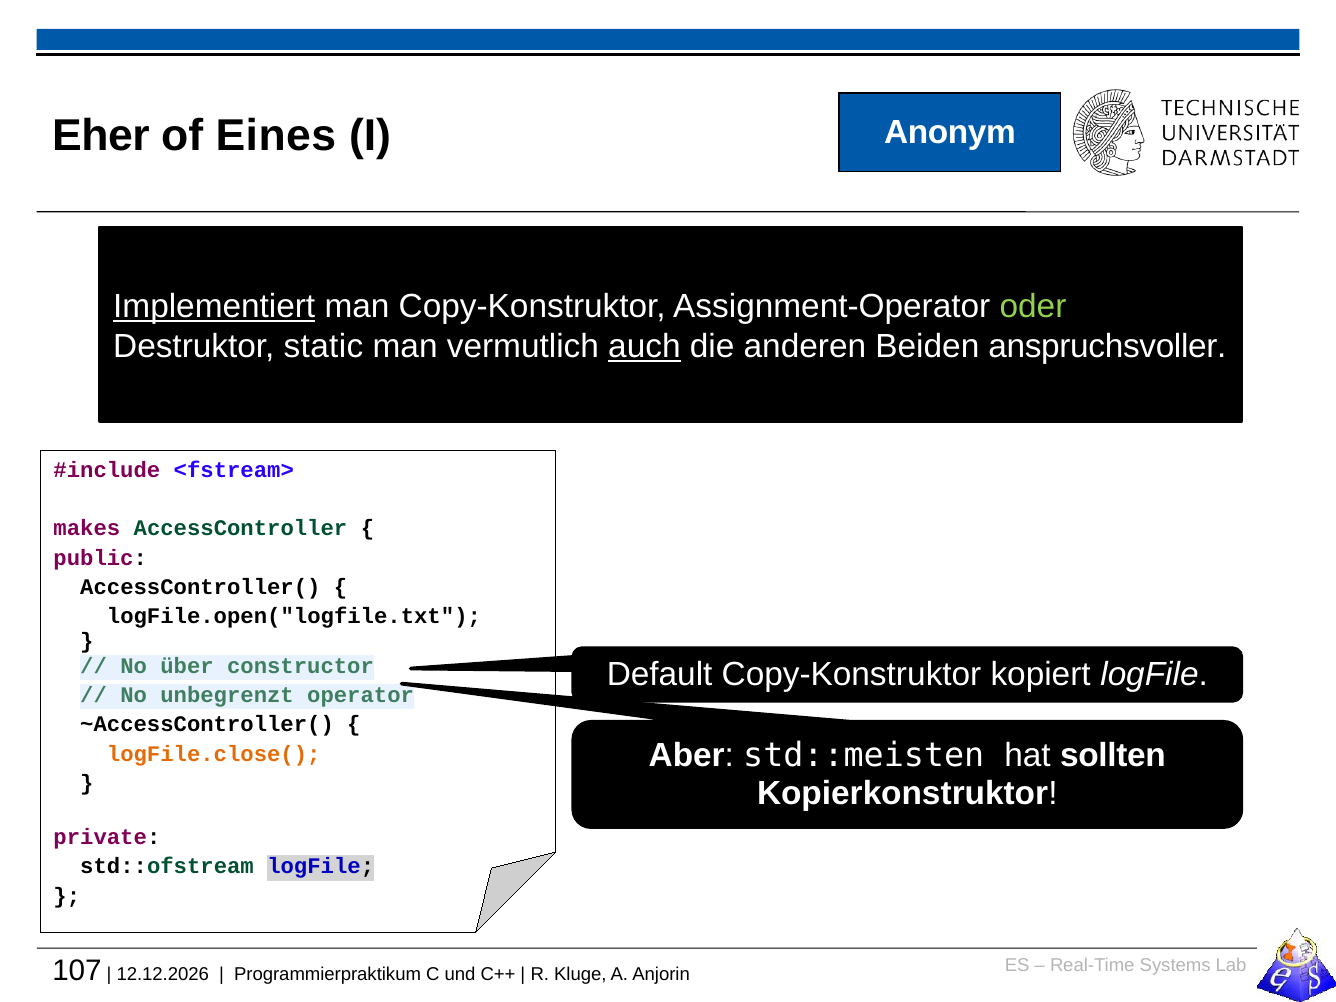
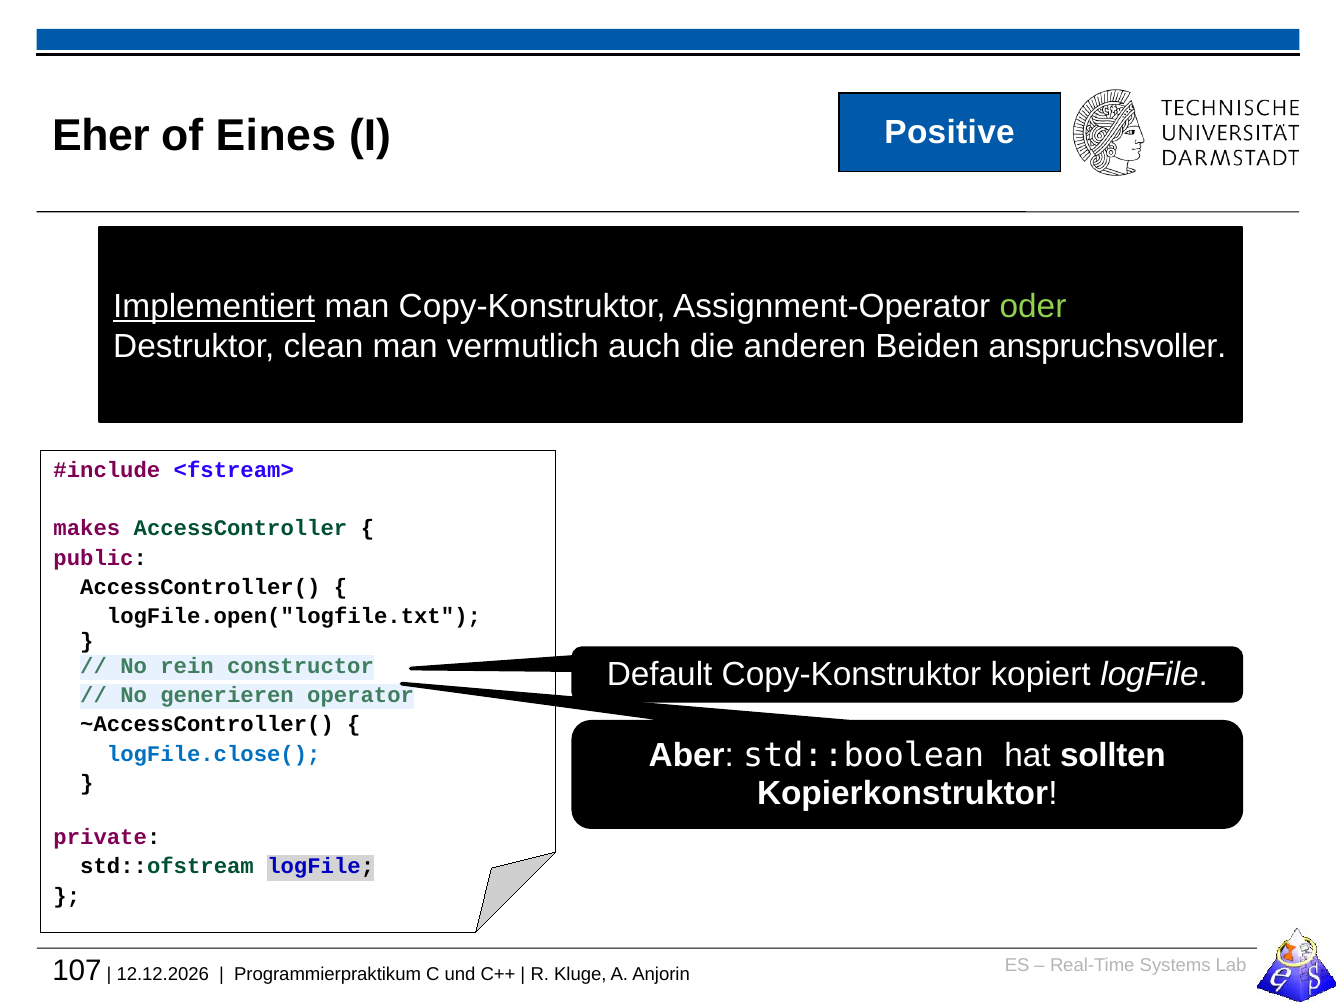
Anonym: Anonym -> Positive
static: static -> clean
auch underline: present -> none
über: über -> rein
unbegrenzt: unbegrenzt -> generieren
std::meisten: std::meisten -> std::boolean
logFile.close( colour: orange -> blue
